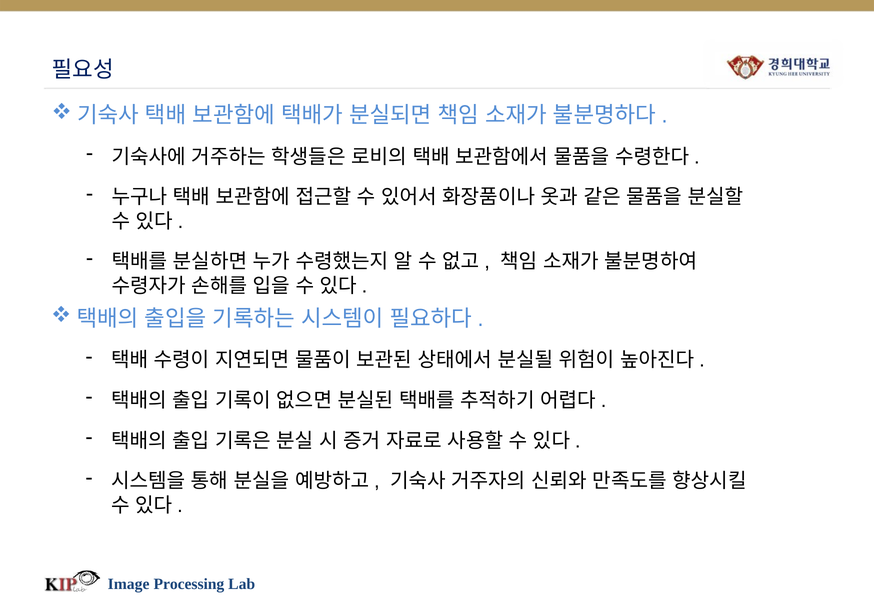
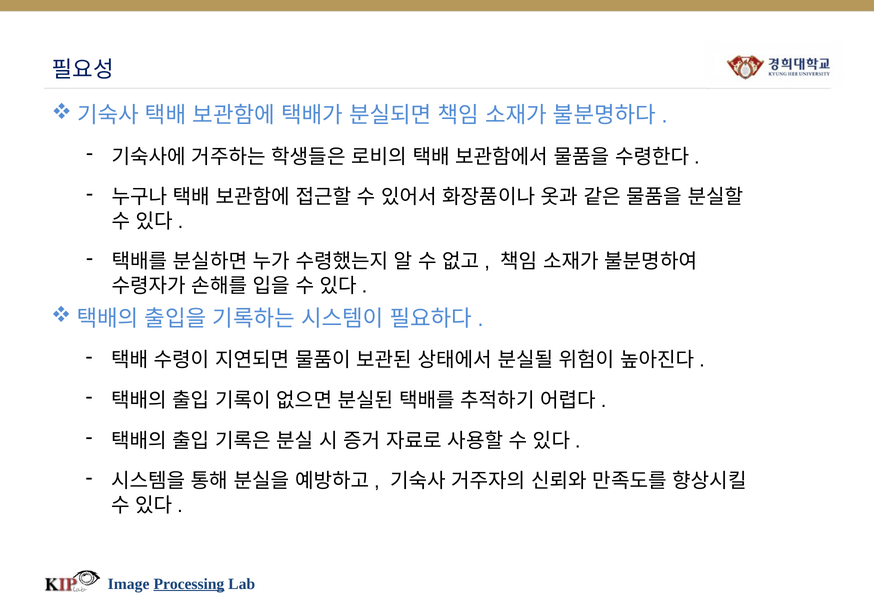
Processing underline: none -> present
